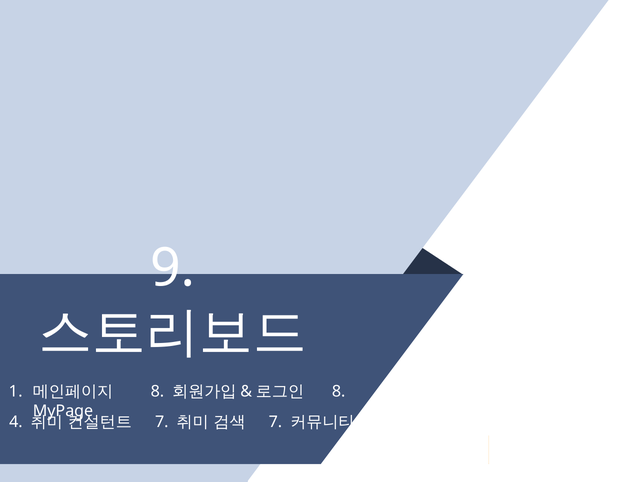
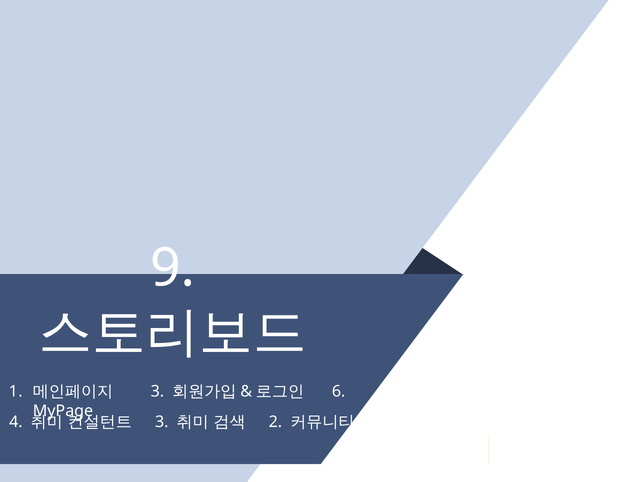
8 at (157, 392): 8 -> 3
8 at (339, 392): 8 -> 6
7 at (162, 422): 7 -> 3
7 at (275, 422): 7 -> 2
